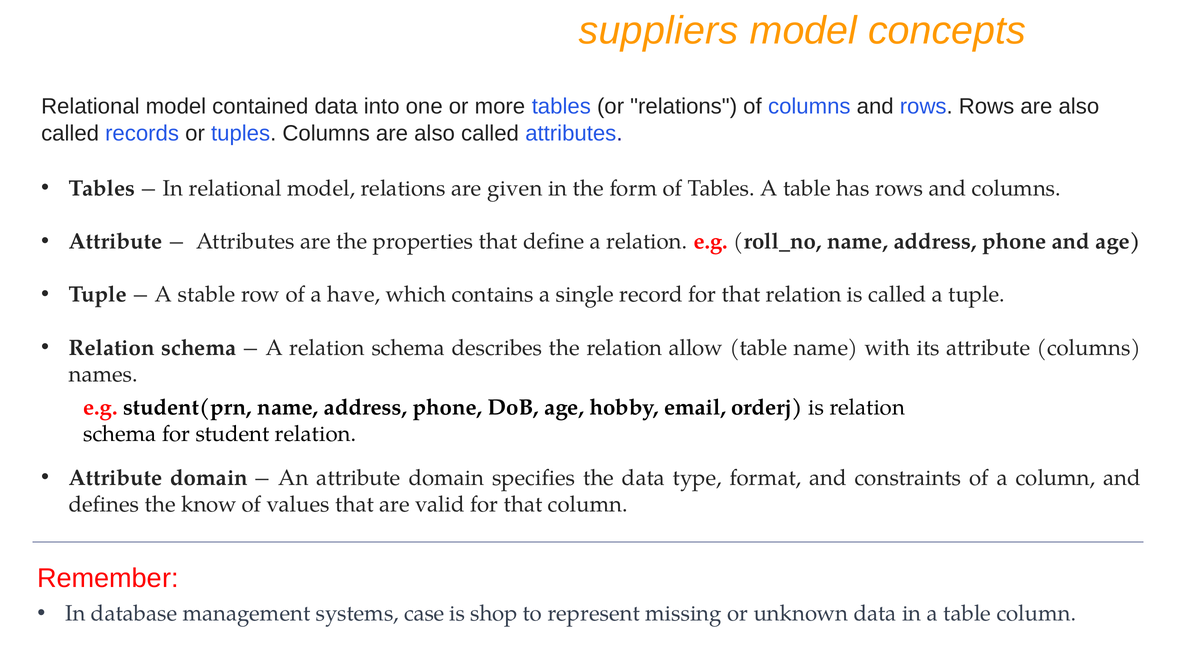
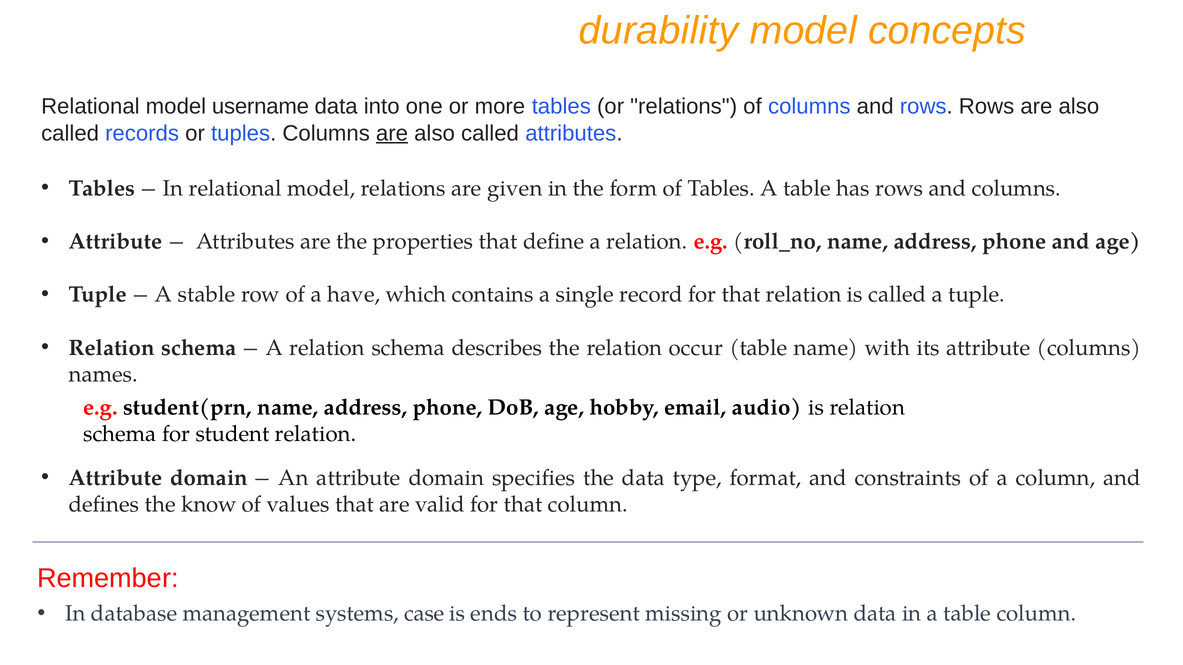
suppliers: suppliers -> durability
contained: contained -> username
are at (392, 133) underline: none -> present
allow: allow -> occur
orderj: orderj -> audio
shop: shop -> ends
